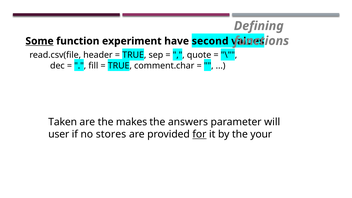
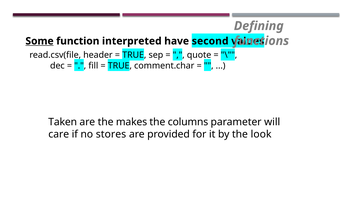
experiment: experiment -> interpreted
answers: answers -> columns
user: user -> care
for underline: present -> none
your: your -> look
